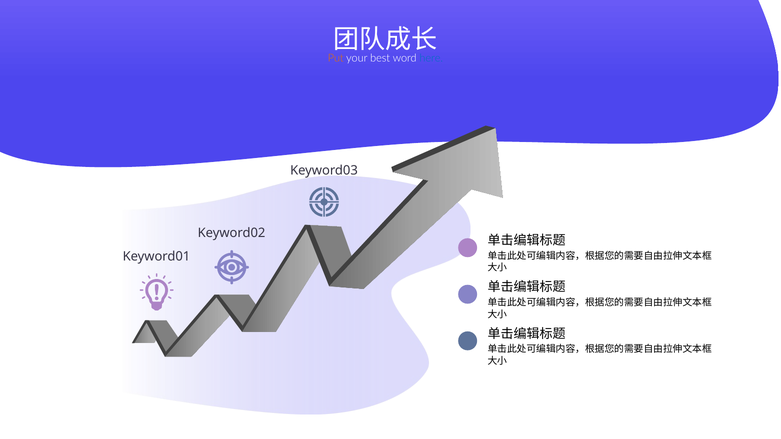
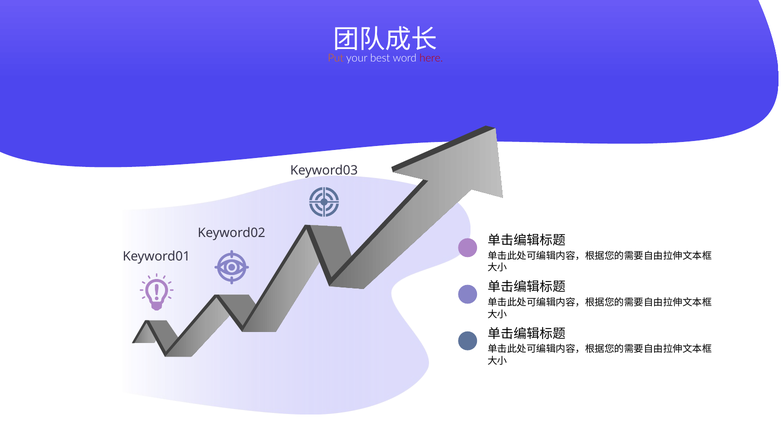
here colour: blue -> red
